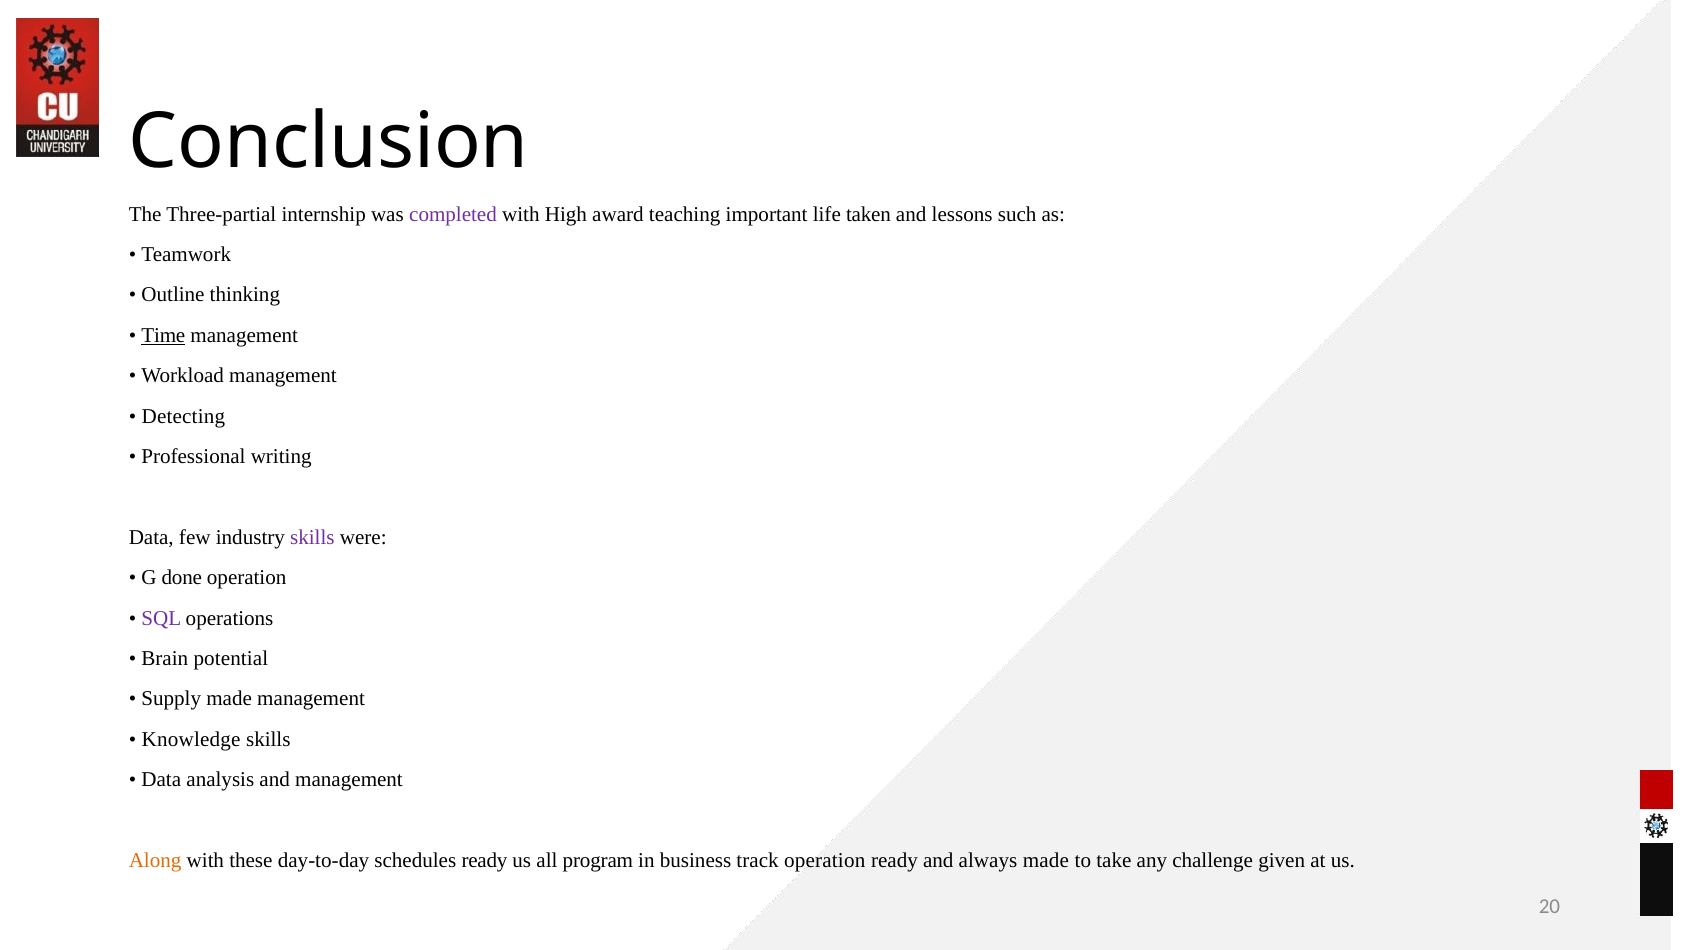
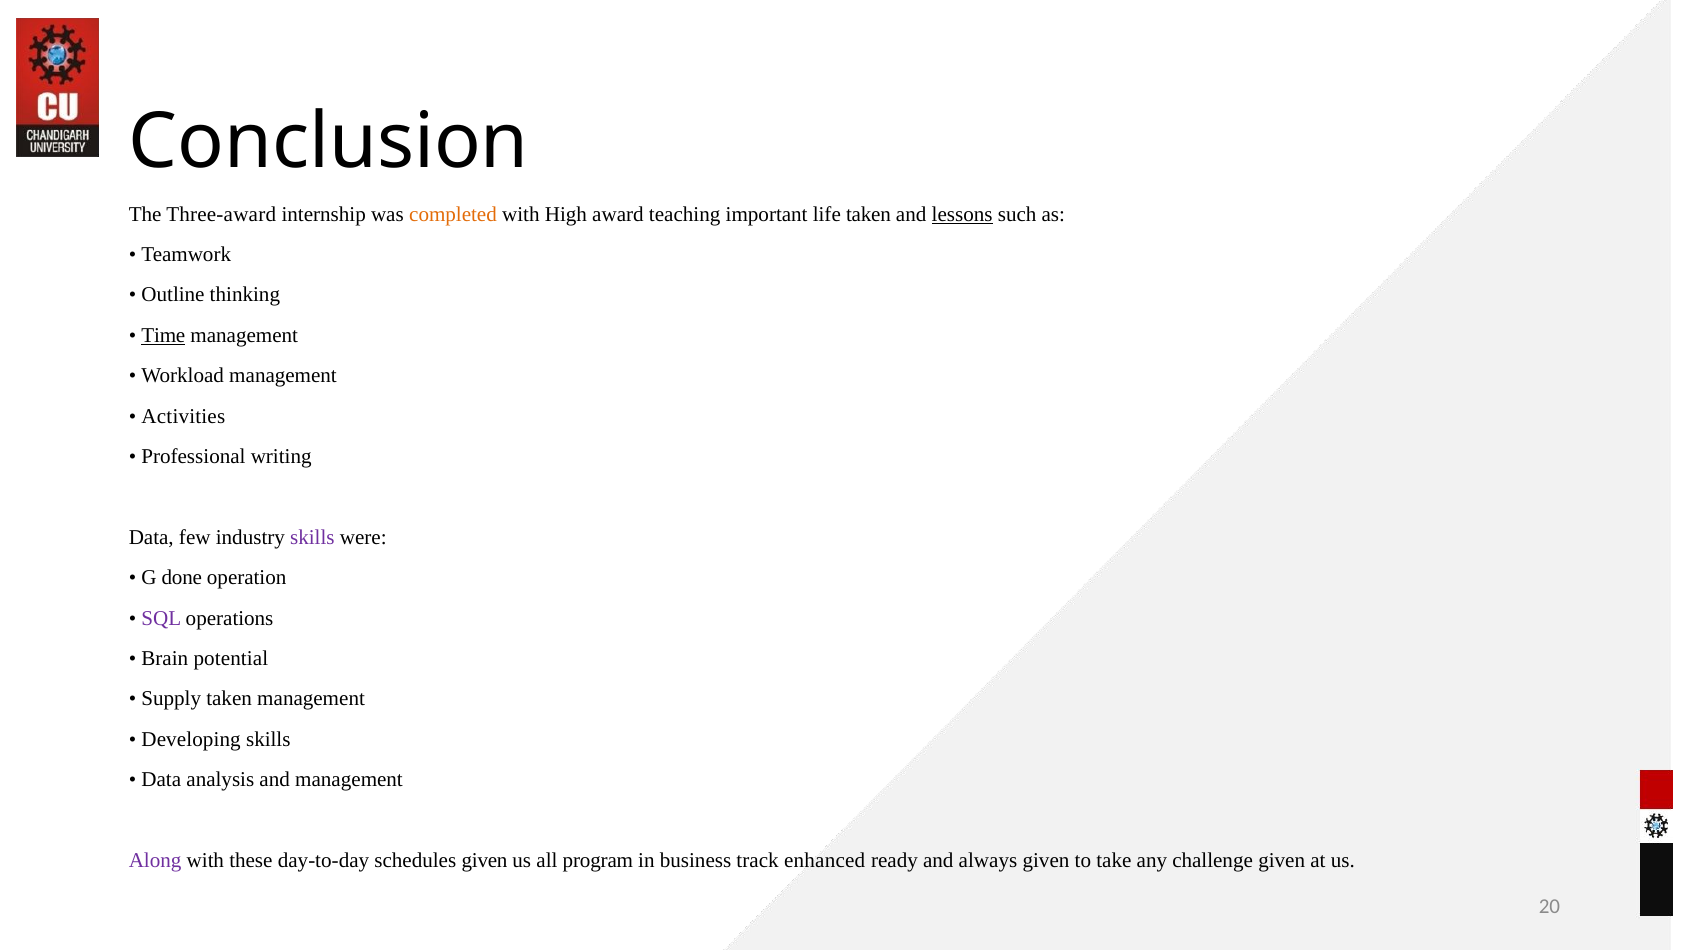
Three-partial: Three-partial -> Three-award
completed colour: purple -> orange
lessons underline: none -> present
Detecting: Detecting -> Activities
Supply made: made -> taken
Knowledge: Knowledge -> Developing
Along colour: orange -> purple
schedules ready: ready -> given
track operation: operation -> enhanced
always made: made -> given
